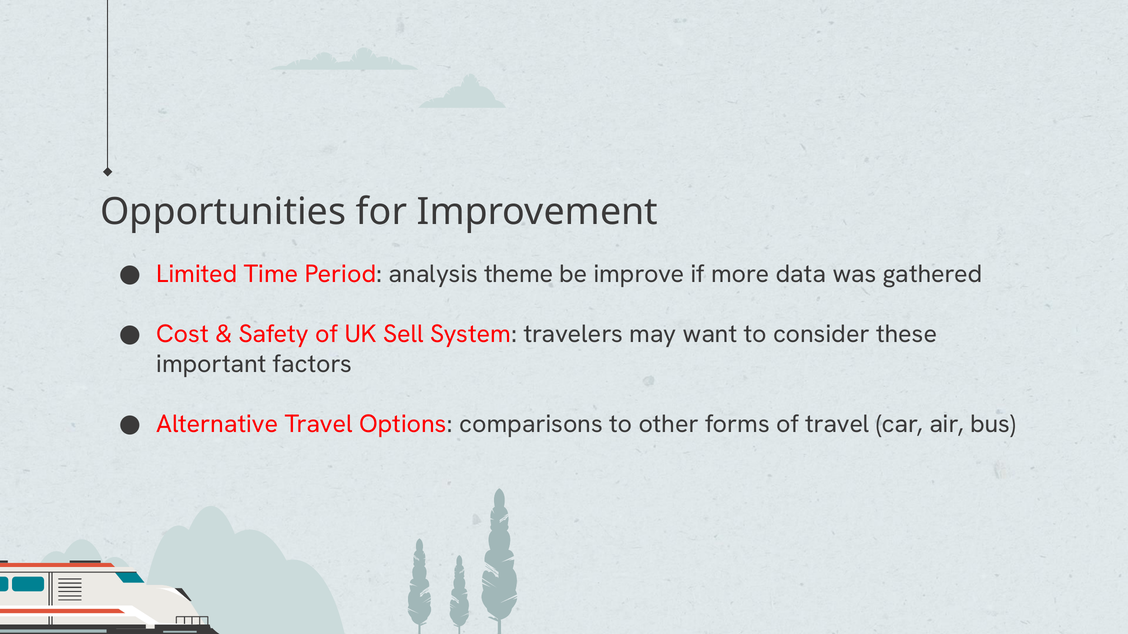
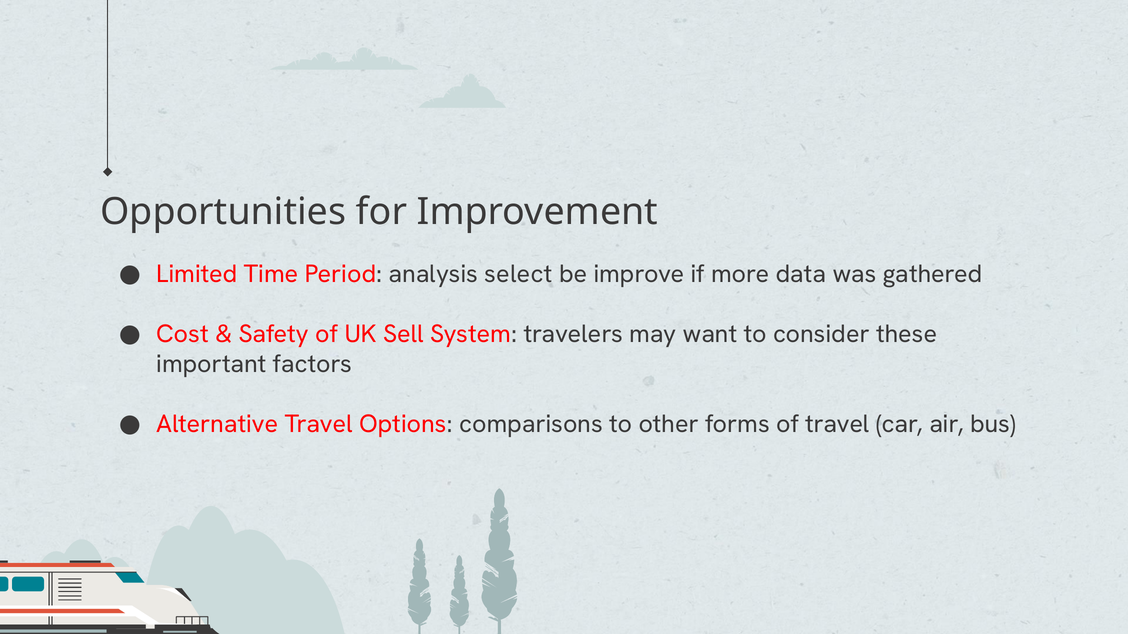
theme: theme -> select
